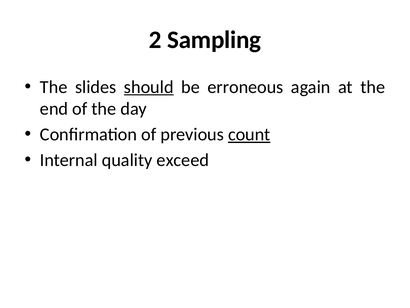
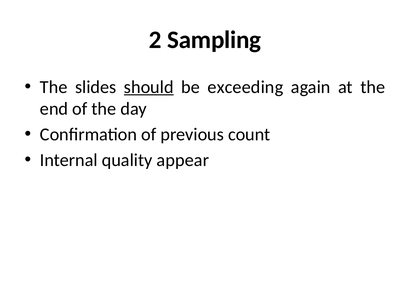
erroneous: erroneous -> exceeding
count underline: present -> none
exceed: exceed -> appear
